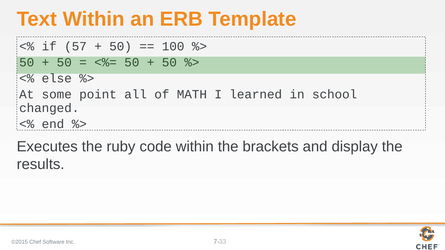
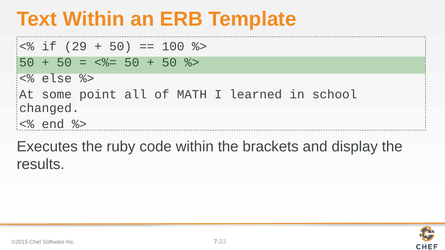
57: 57 -> 29
